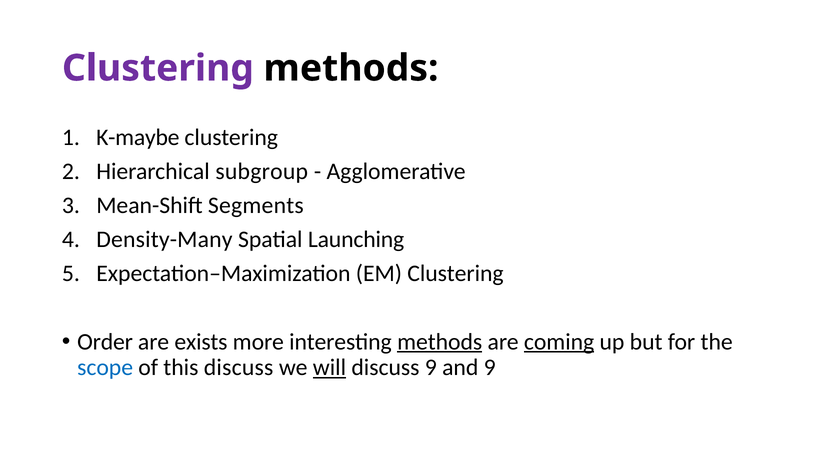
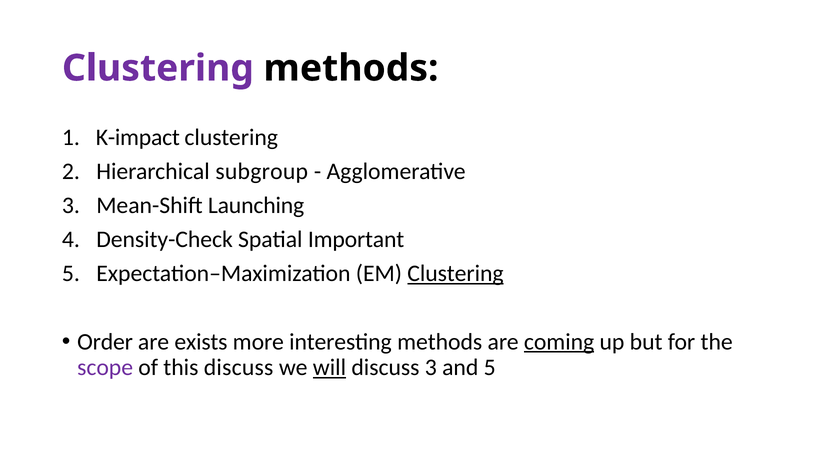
K-maybe: K-maybe -> K-impact
Segments: Segments -> Launching
Density-Many: Density-Many -> Density-Check
Launching: Launching -> Important
Clustering at (455, 274) underline: none -> present
methods at (440, 342) underline: present -> none
scope colour: blue -> purple
discuss 9: 9 -> 3
and 9: 9 -> 5
